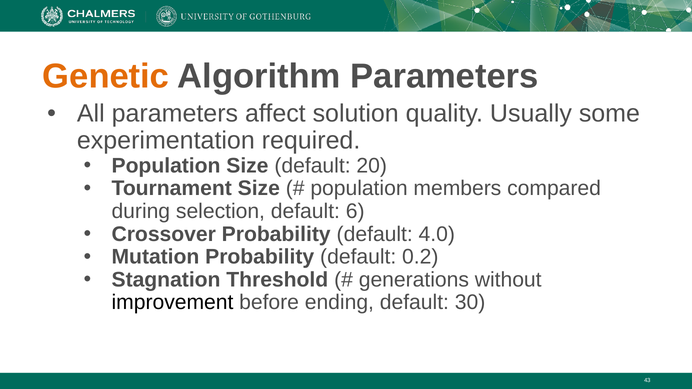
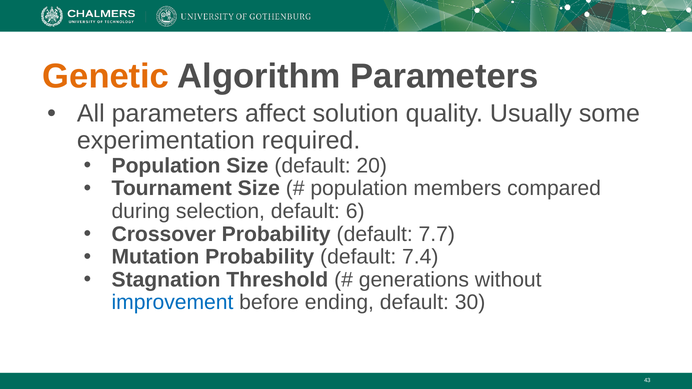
4.0: 4.0 -> 7.7
0.2: 0.2 -> 7.4
improvement colour: black -> blue
